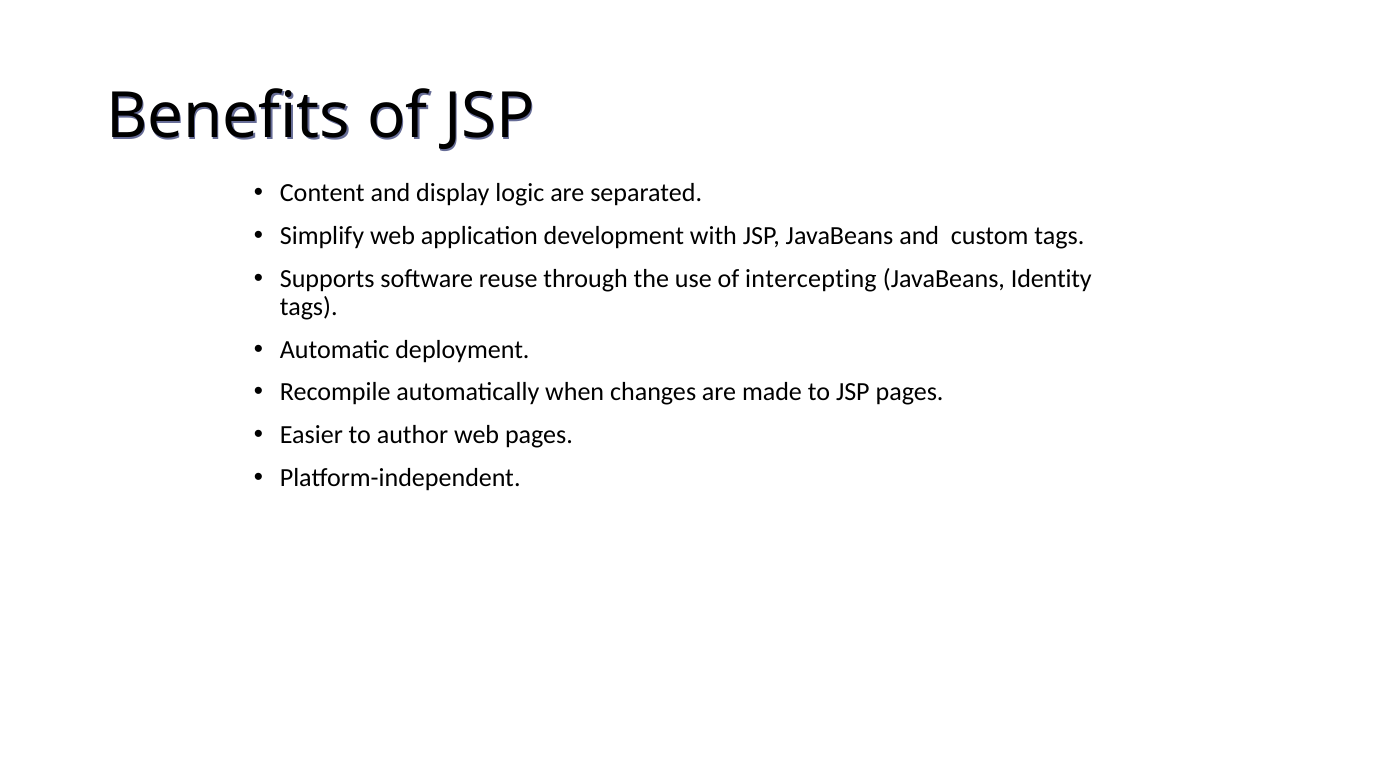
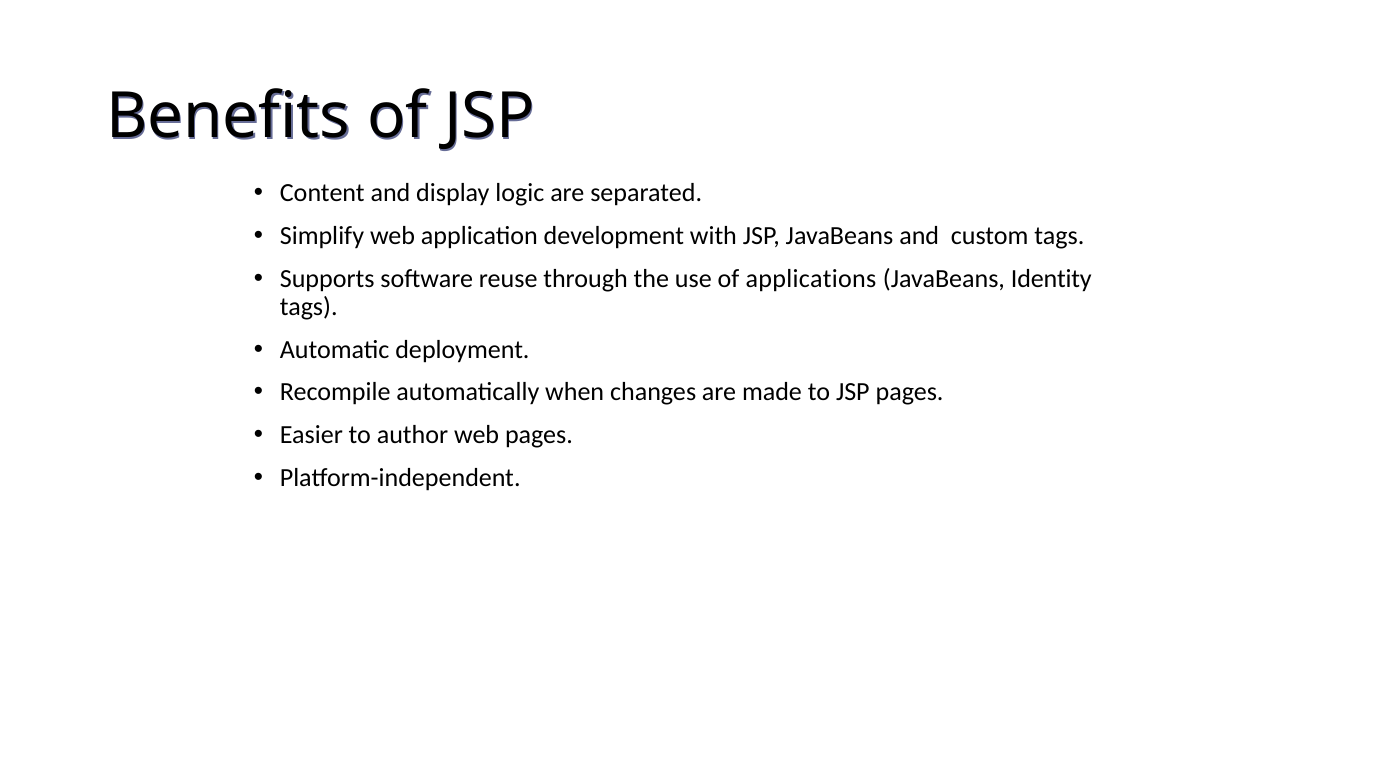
intercepting: intercepting -> applications
